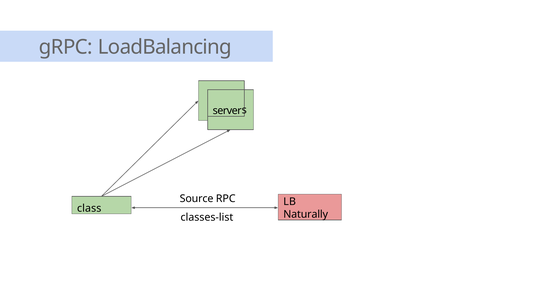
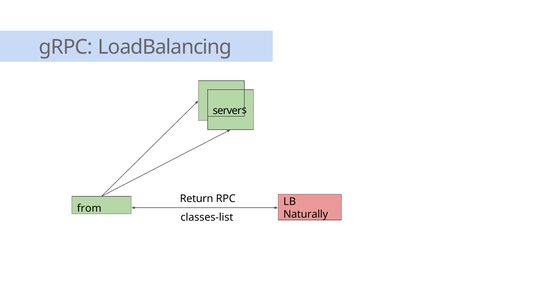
Source: Source -> Return
class: class -> from
